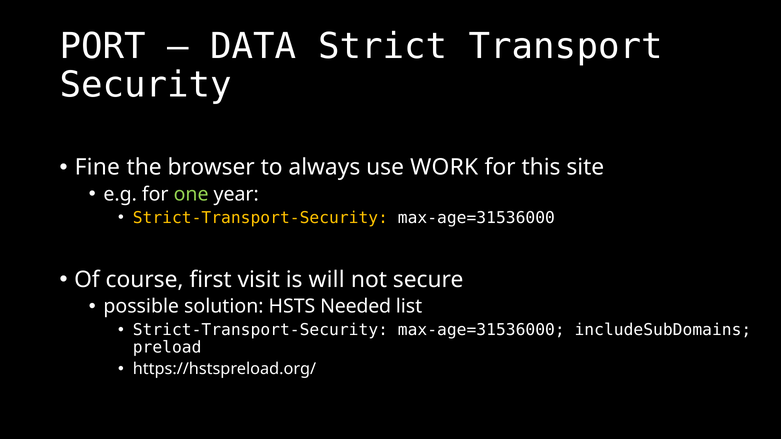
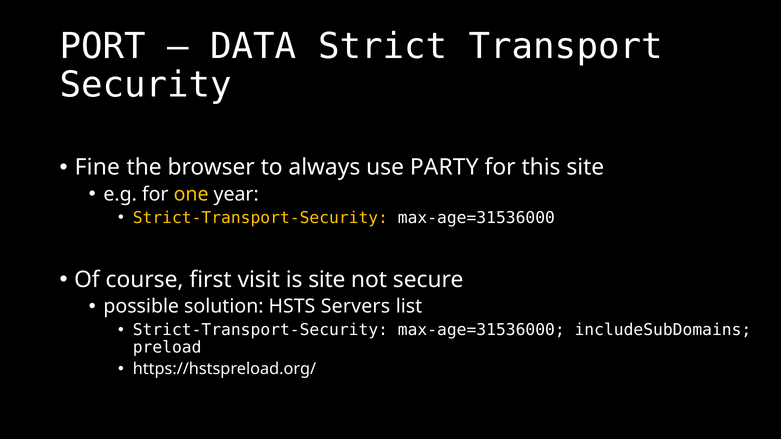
WORK: WORK -> PARTY
one colour: light green -> yellow
is will: will -> site
Needed: Needed -> Servers
